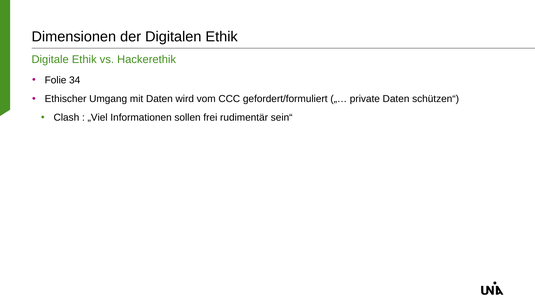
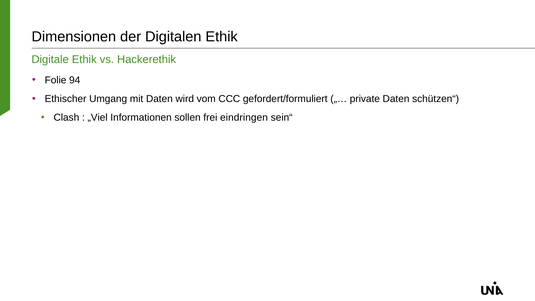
34: 34 -> 94
rudimentär: rudimentär -> eindringen
